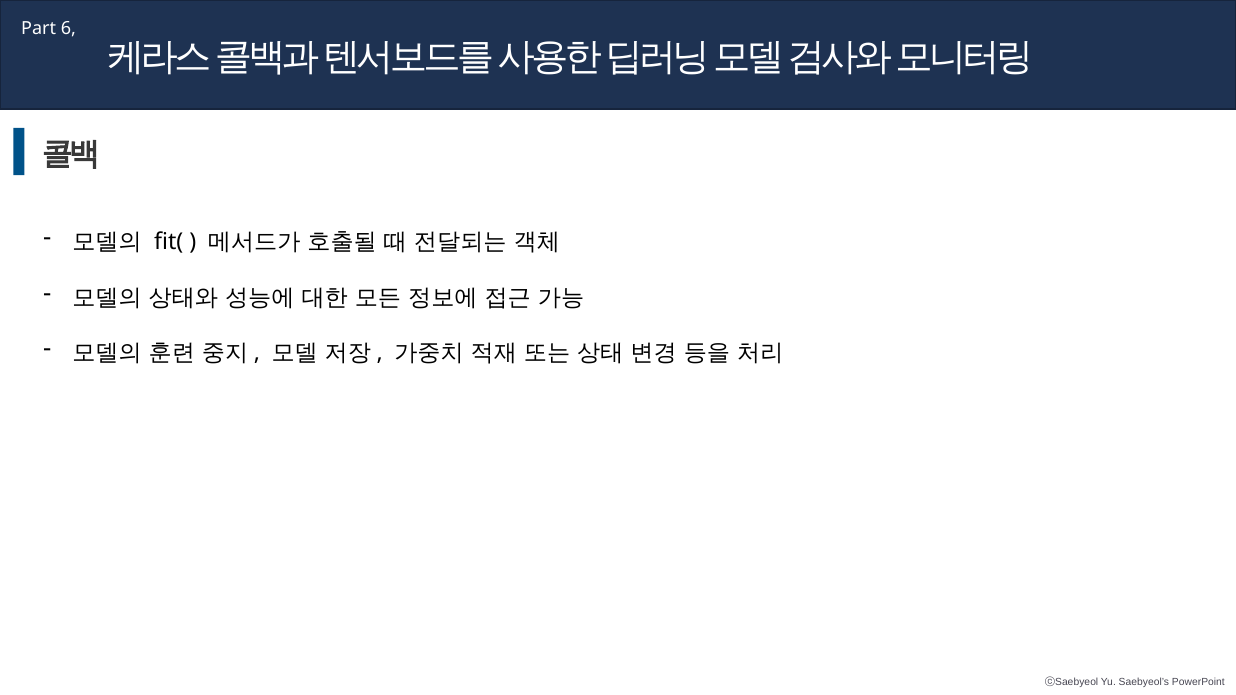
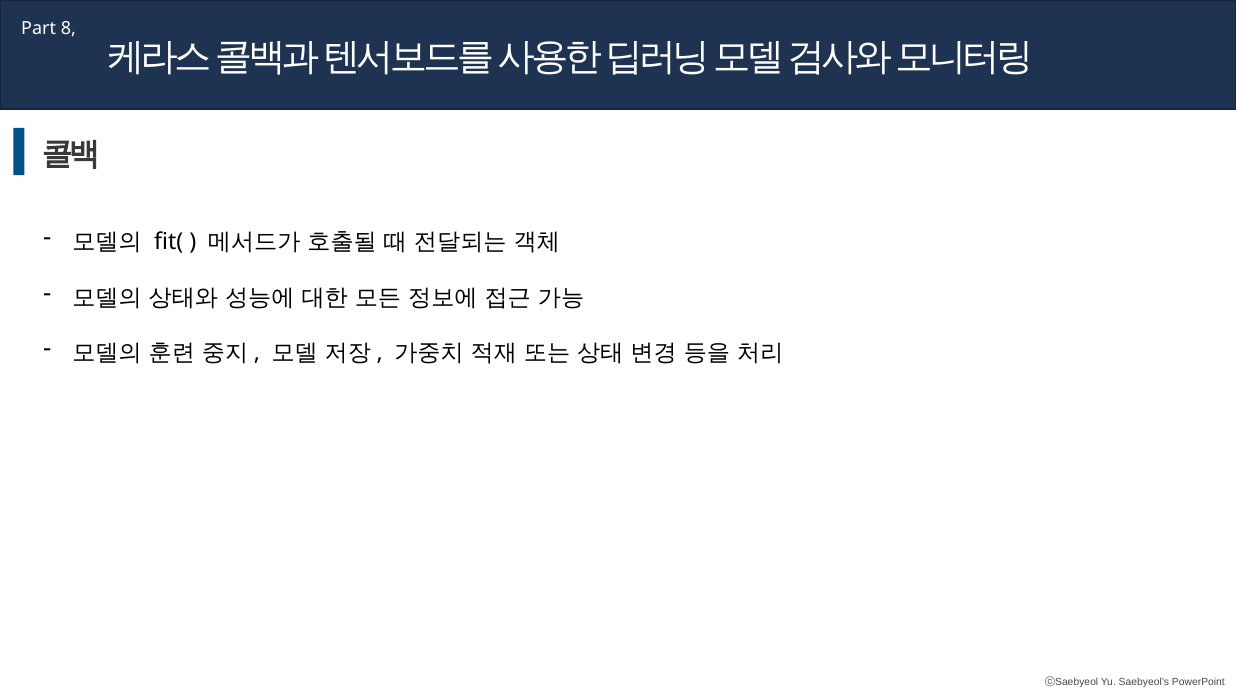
6: 6 -> 8
